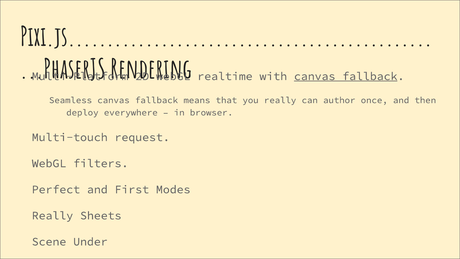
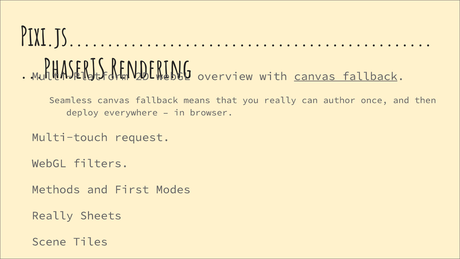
realtime: realtime -> overview
Perfect: Perfect -> Methods
Under: Under -> Tiles
